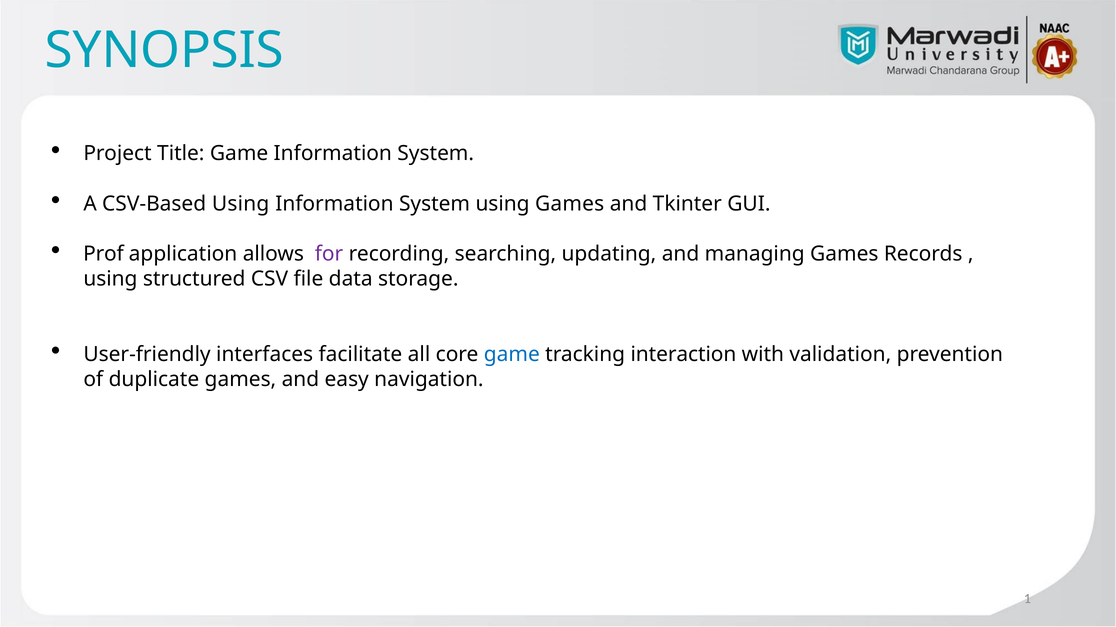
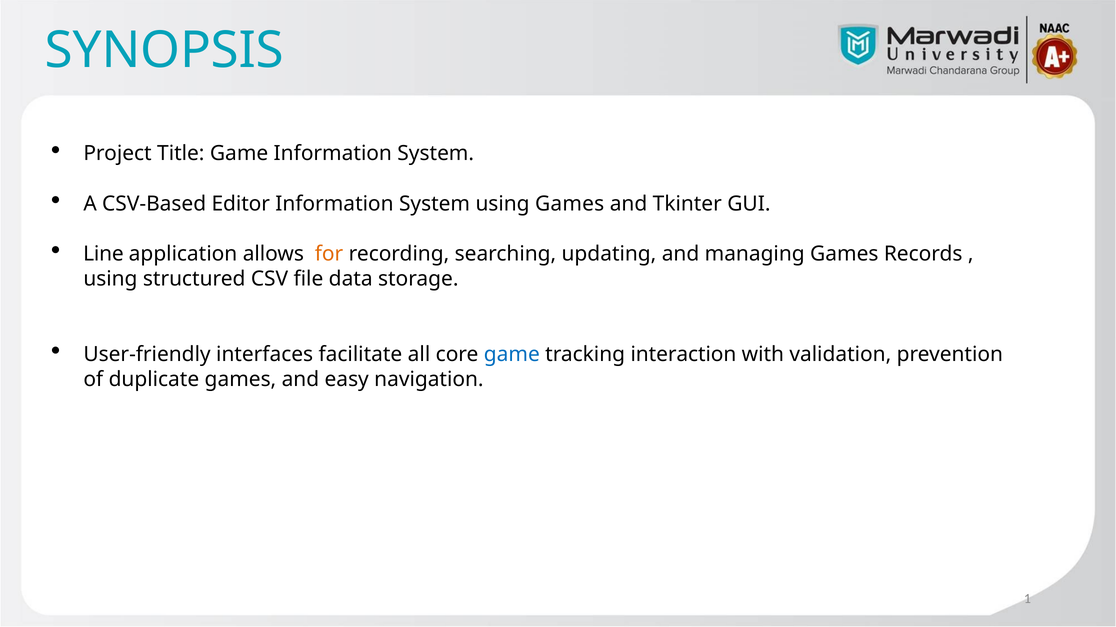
CSV-Based Using: Using -> Editor
Prof: Prof -> Line
for colour: purple -> orange
